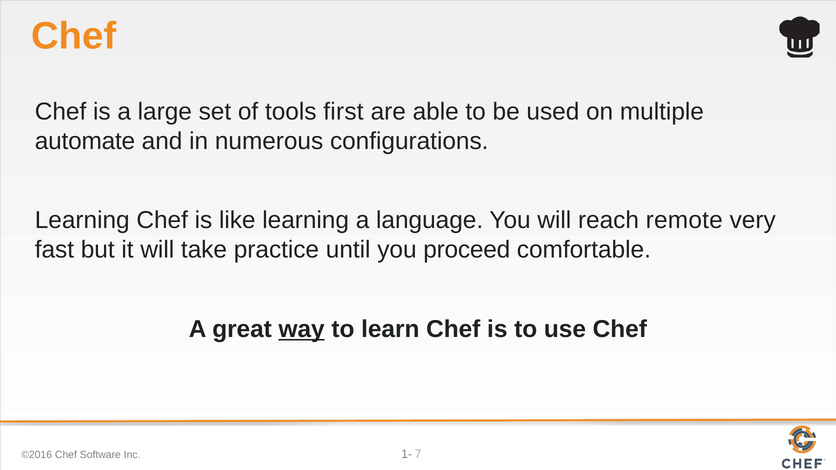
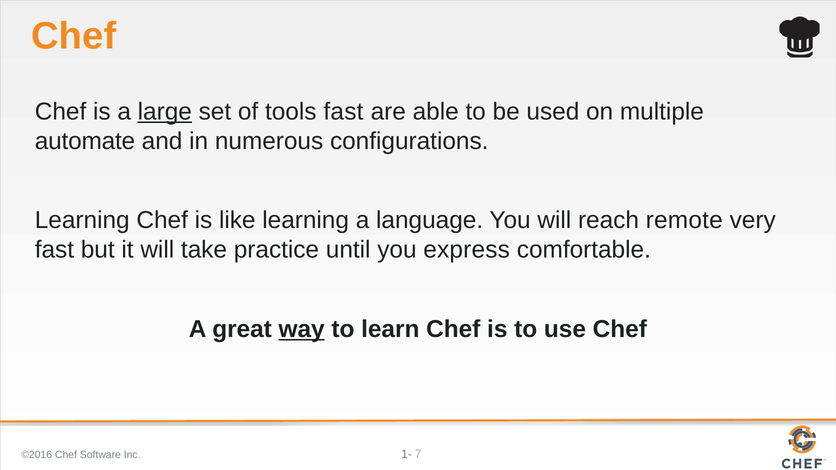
large underline: none -> present
tools first: first -> fast
proceed: proceed -> express
